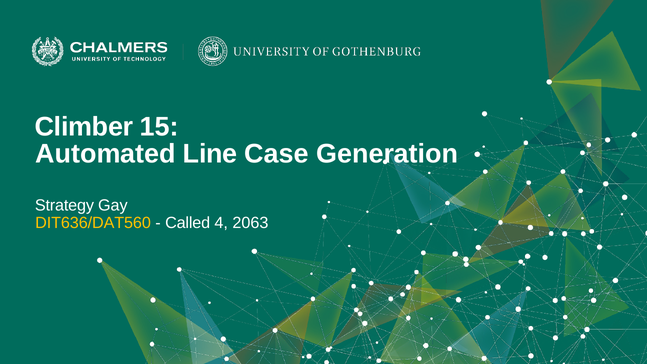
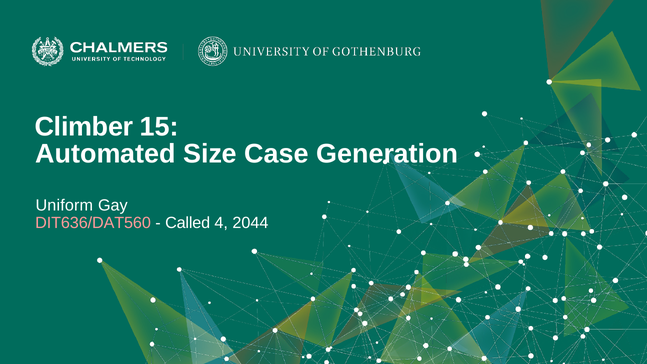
Line: Line -> Size
Strategy: Strategy -> Uniform
DIT636/DAT560 colour: yellow -> pink
2063: 2063 -> 2044
